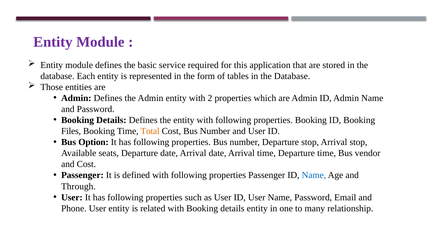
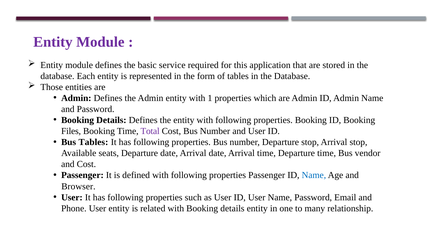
2: 2 -> 1
Total colour: orange -> purple
Bus Option: Option -> Tables
Through: Through -> Browser
